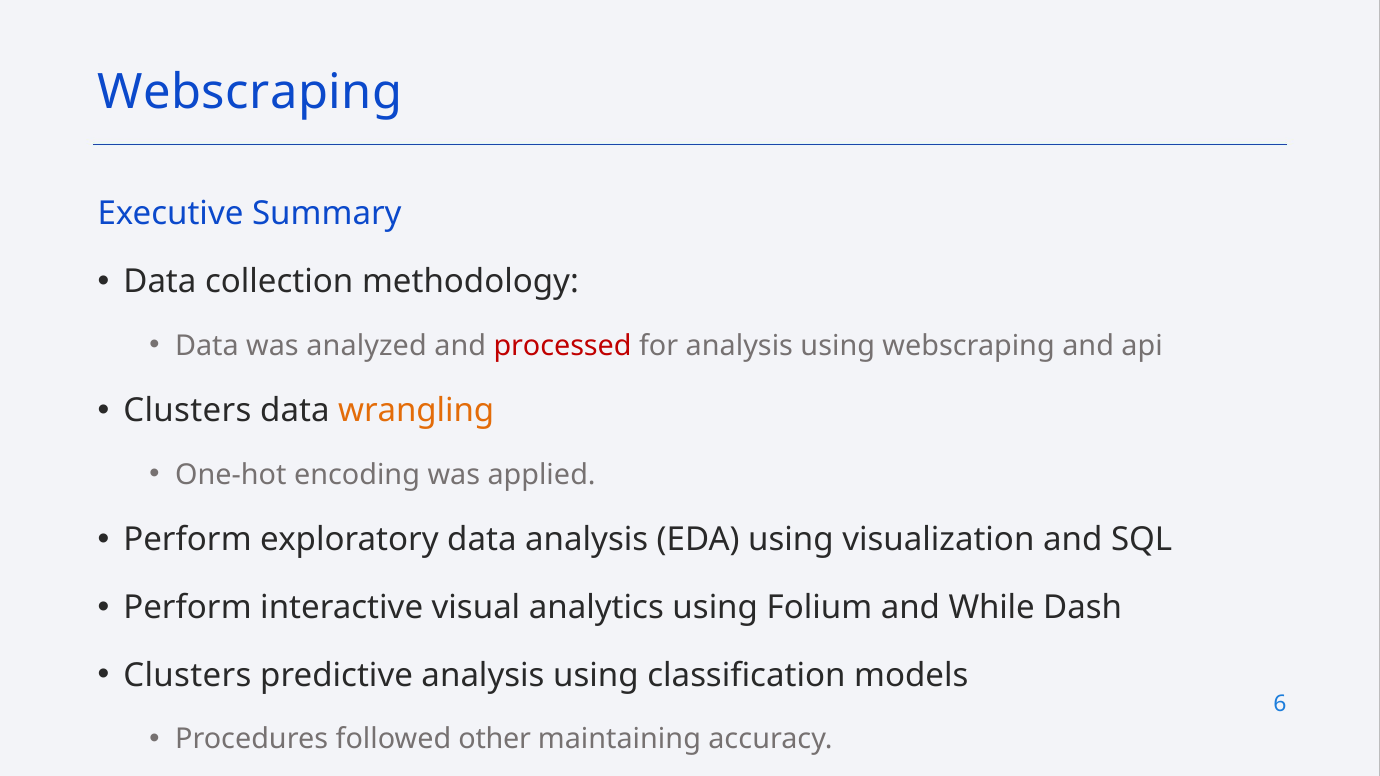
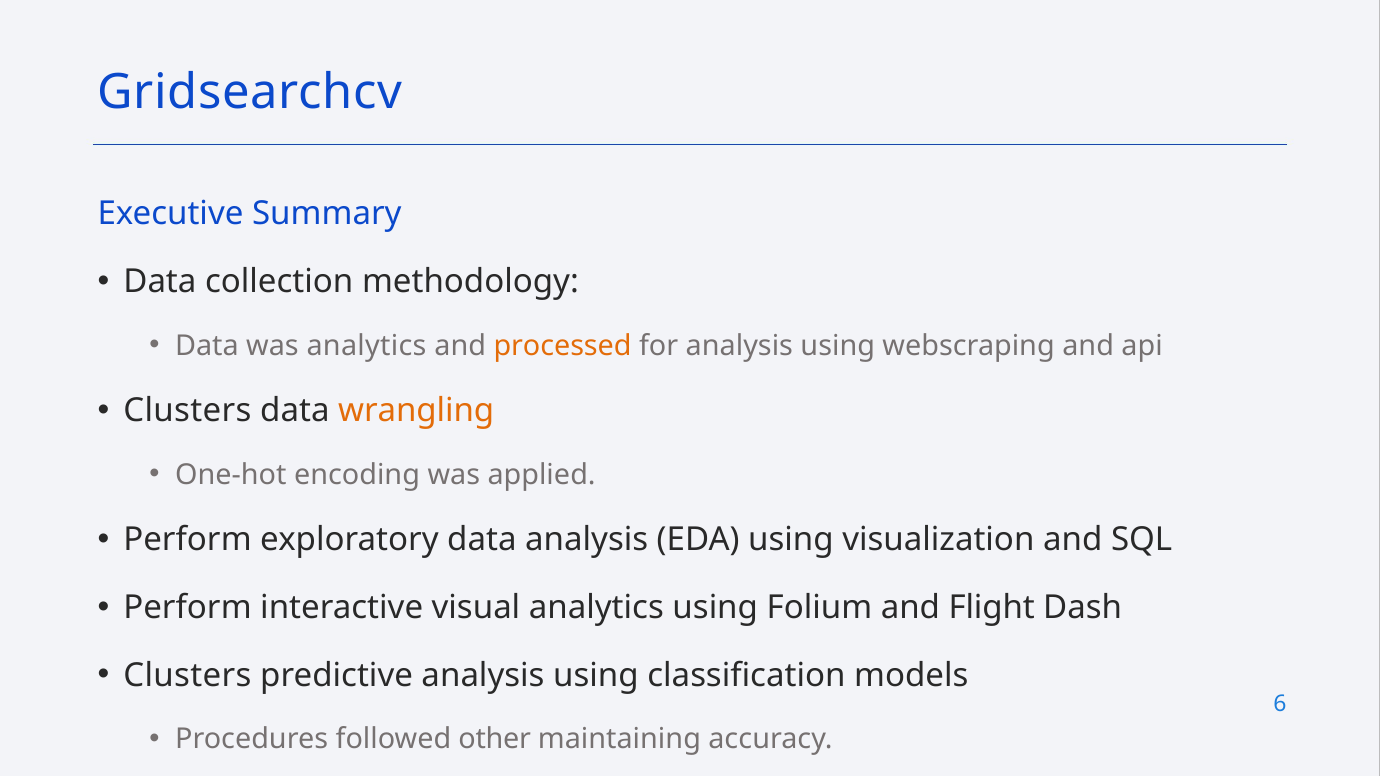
Webscraping at (250, 92): Webscraping -> Gridsearchcv
was analyzed: analyzed -> analytics
processed colour: red -> orange
While: While -> Flight
